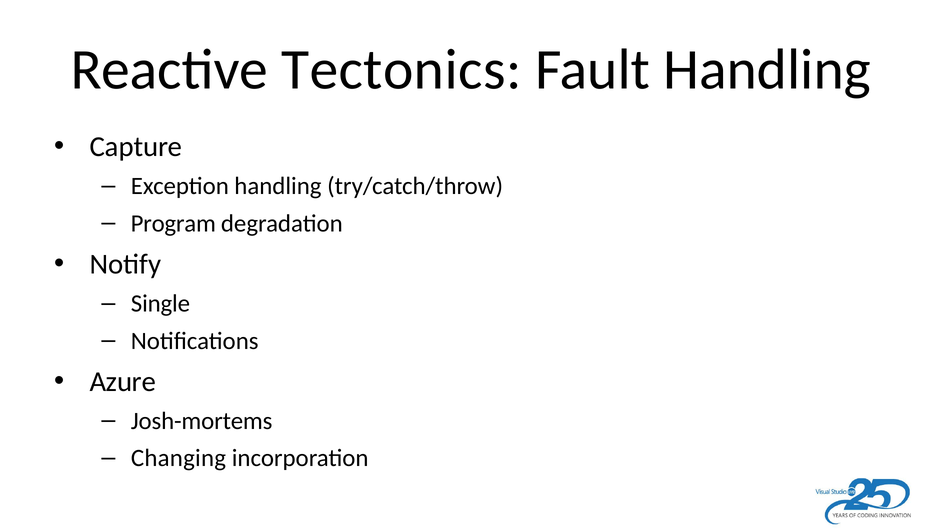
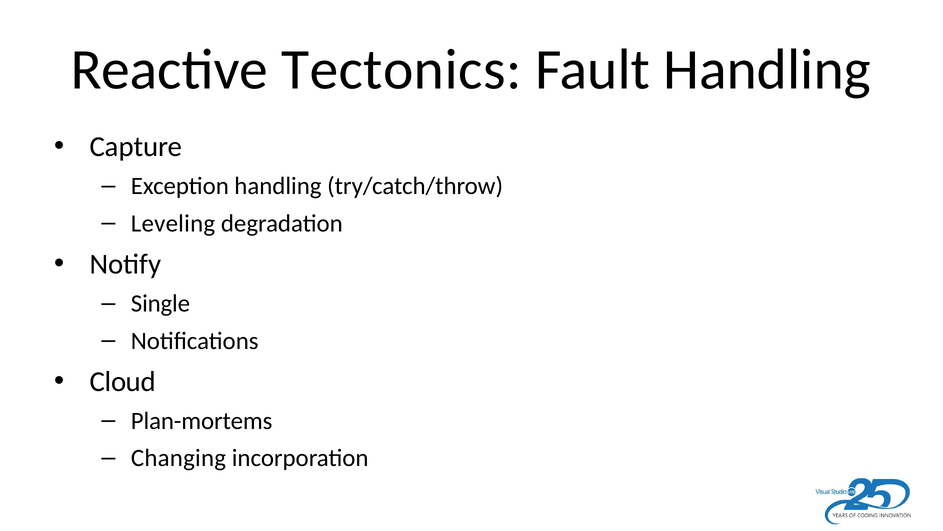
Program: Program -> Leveling
Azure: Azure -> Cloud
Josh-mortems: Josh-mortems -> Plan-mortems
